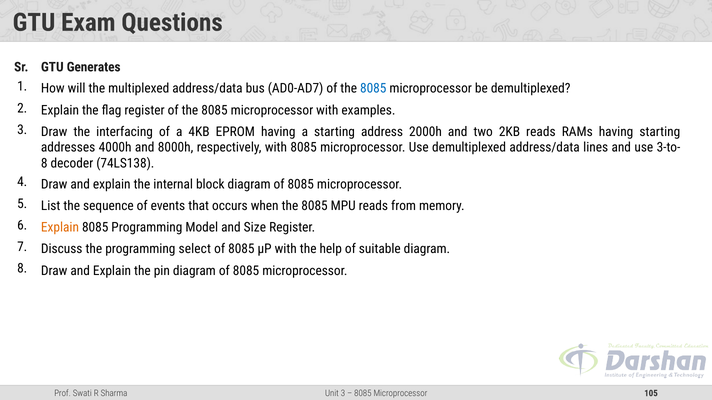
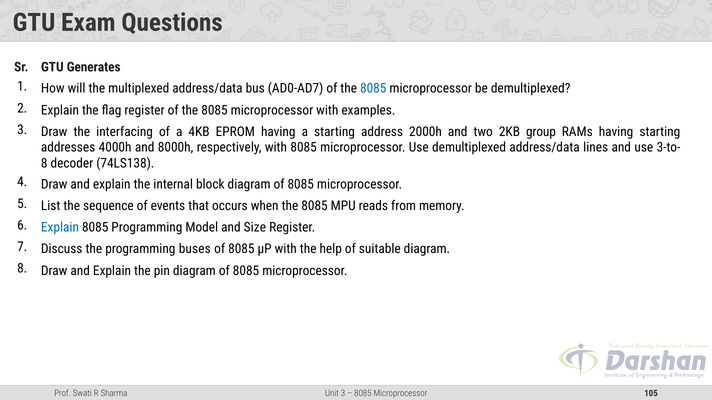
2KB reads: reads -> group
Explain at (60, 228) colour: orange -> blue
select: select -> buses
